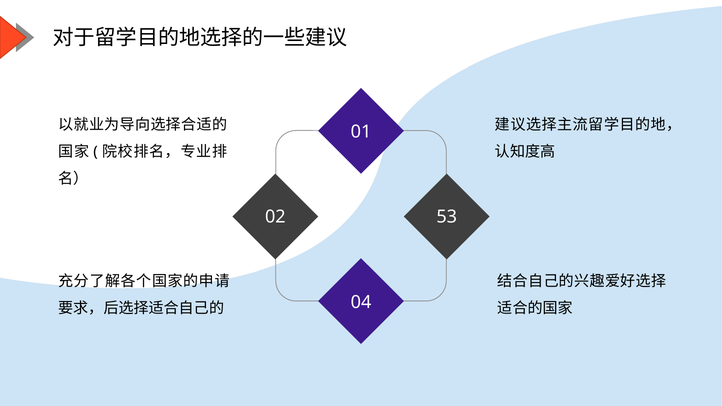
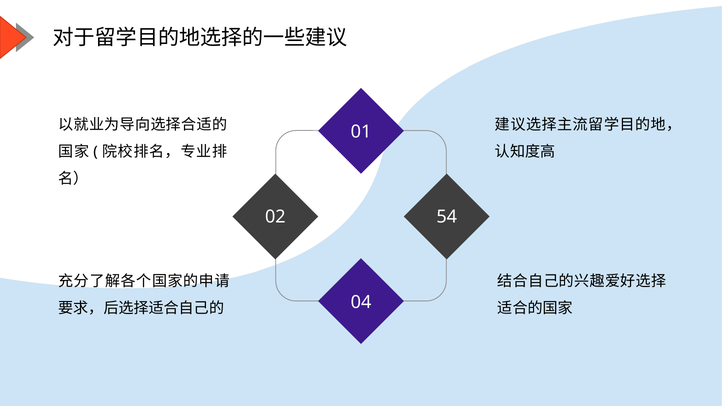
53: 53 -> 54
